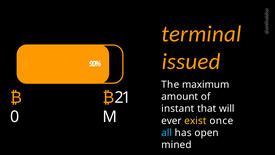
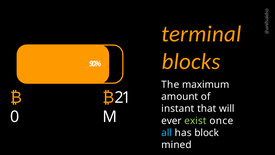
issued: issued -> blocks
exist colour: yellow -> light green
open: open -> block
